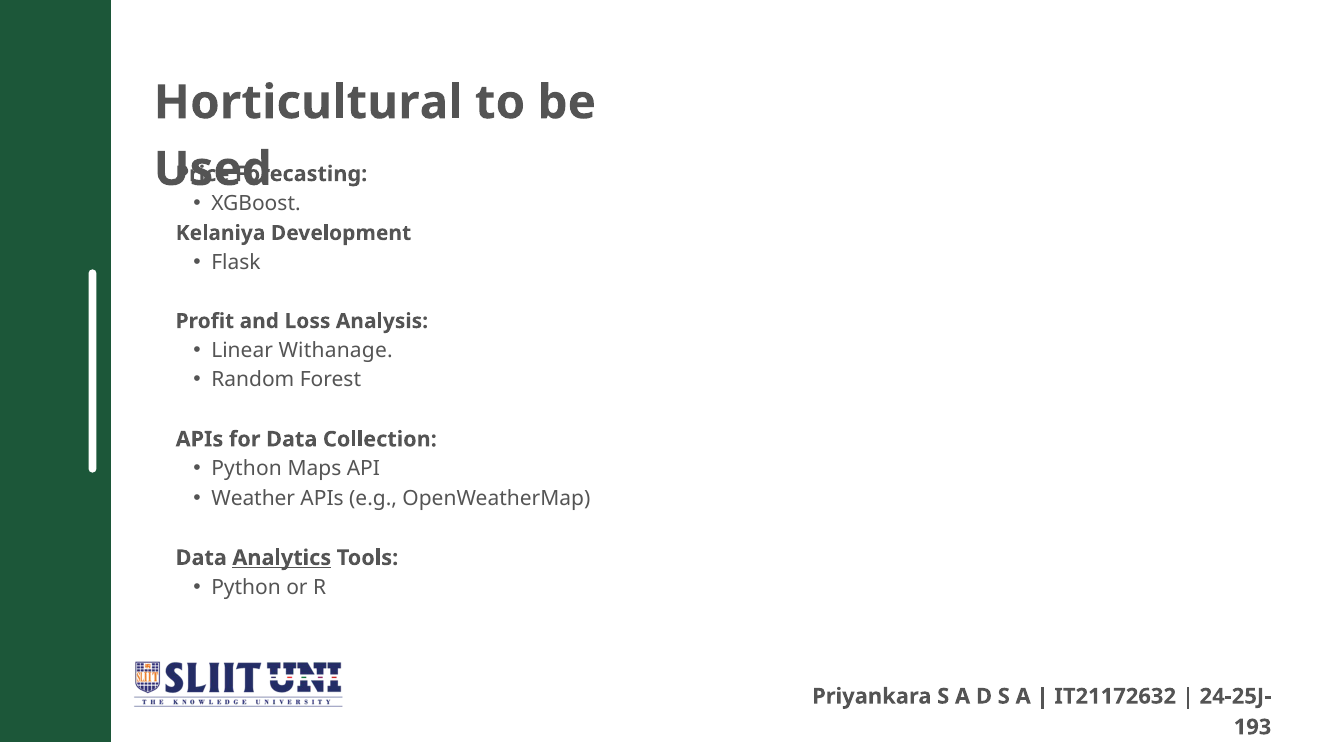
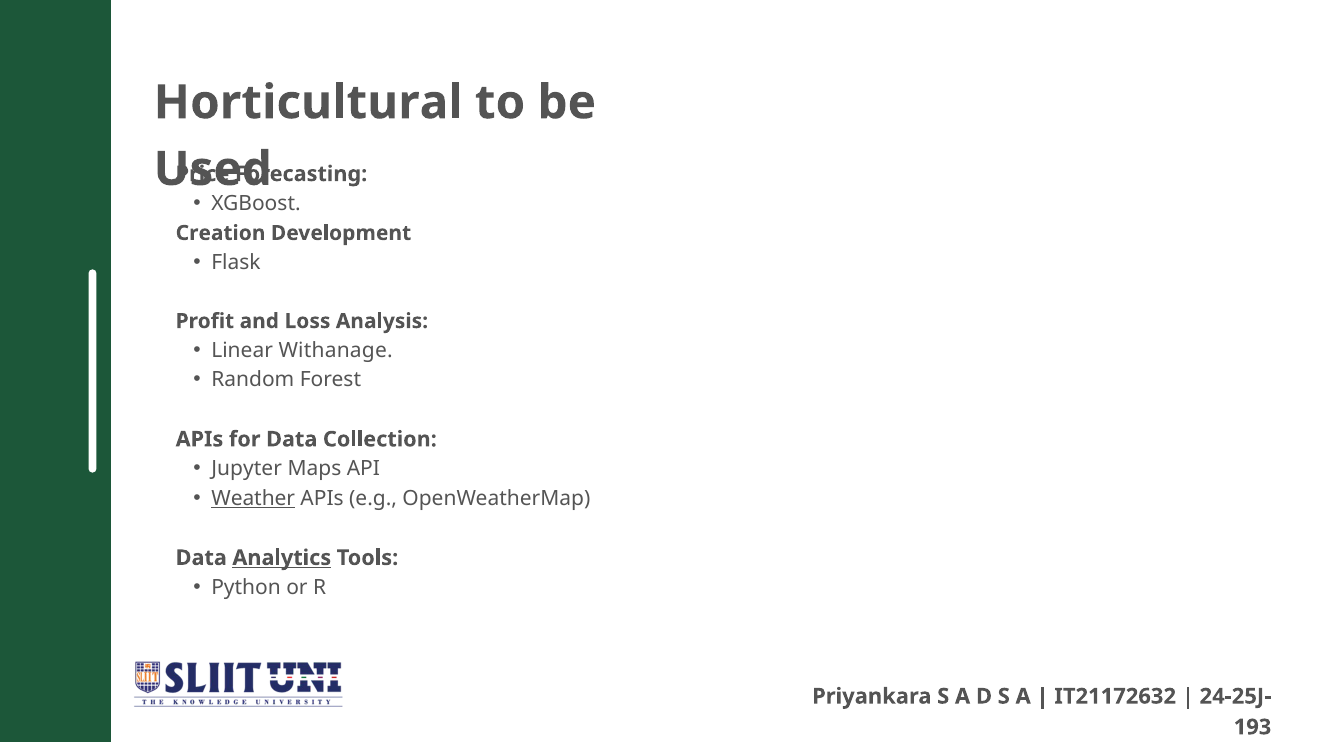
Kelaniya: Kelaniya -> Creation
Python at (247, 469): Python -> Jupyter
Weather underline: none -> present
